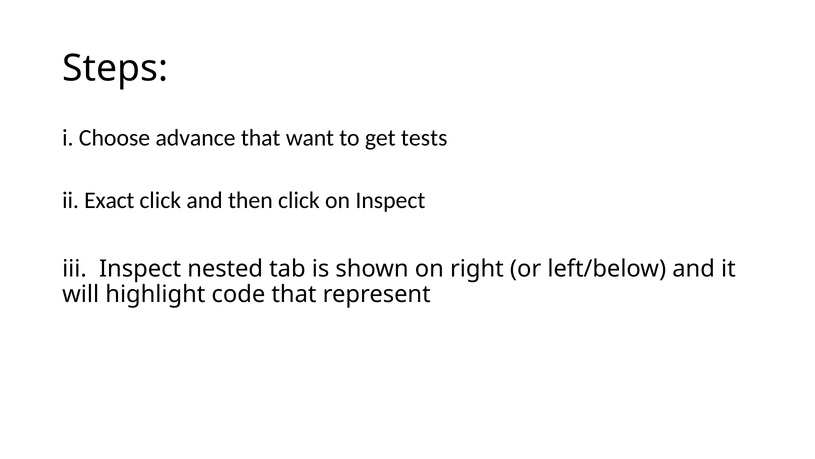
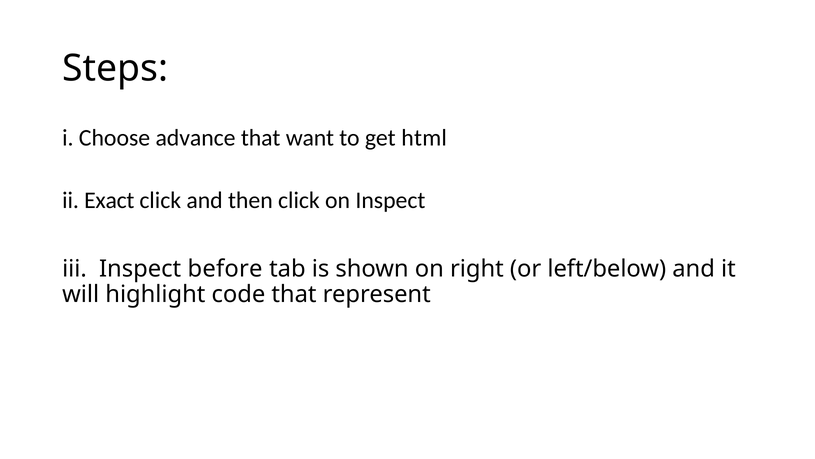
tests: tests -> html
nested: nested -> before
